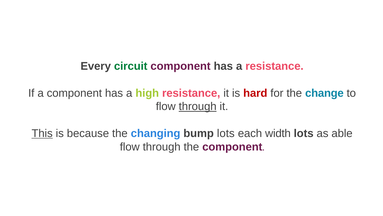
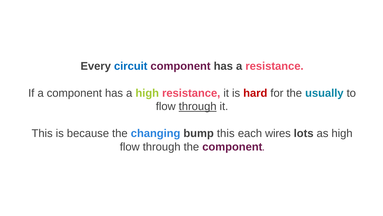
circuit colour: green -> blue
change: change -> usually
This at (42, 133) underline: present -> none
bump lots: lots -> this
width: width -> wires
as able: able -> high
